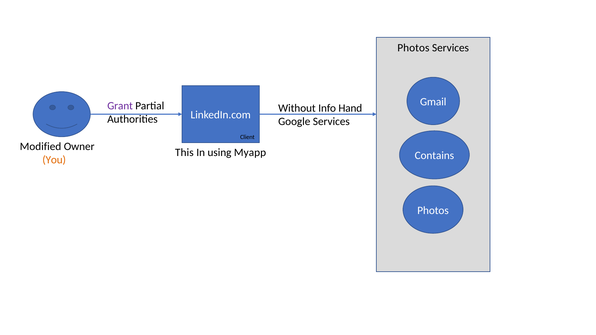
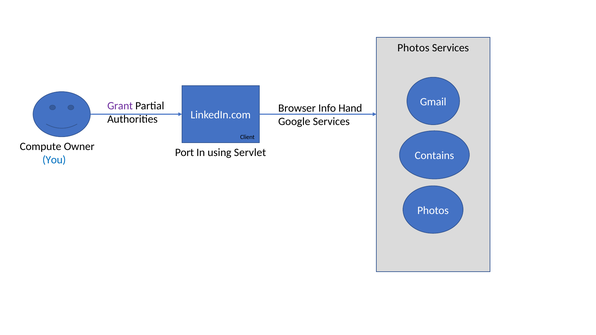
Without: Without -> Browser
Modified: Modified -> Compute
This: This -> Port
Myapp: Myapp -> Servlet
You colour: orange -> blue
